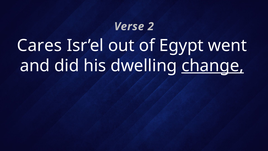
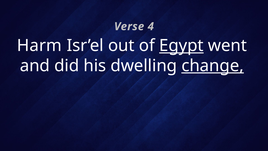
2: 2 -> 4
Cares: Cares -> Harm
Egypt underline: none -> present
